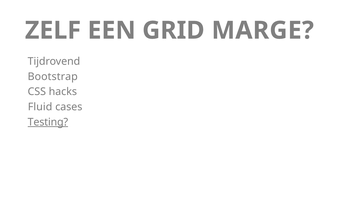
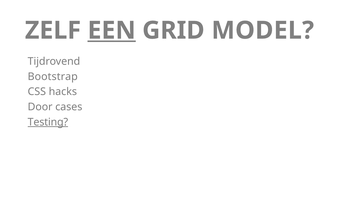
EEN underline: none -> present
MARGE: MARGE -> MODEL
Fluid: Fluid -> Door
